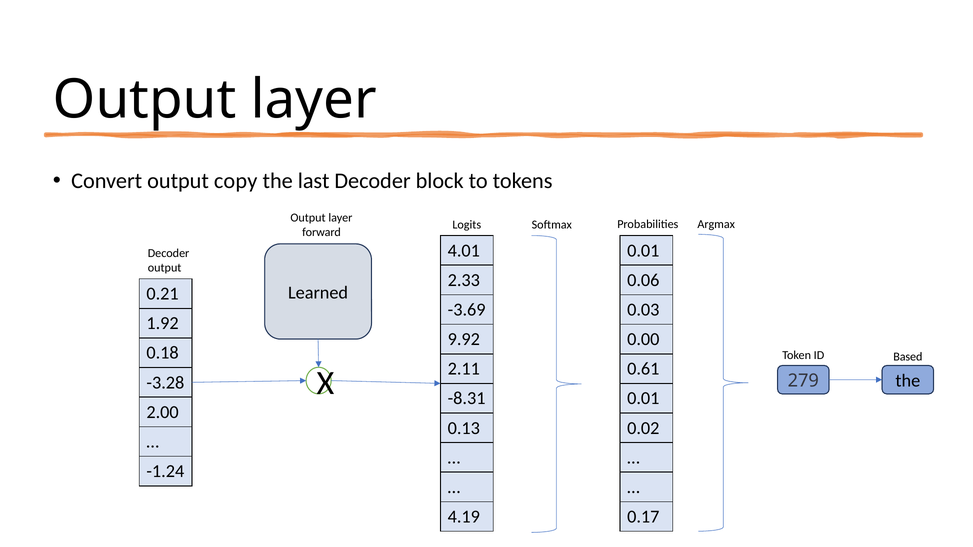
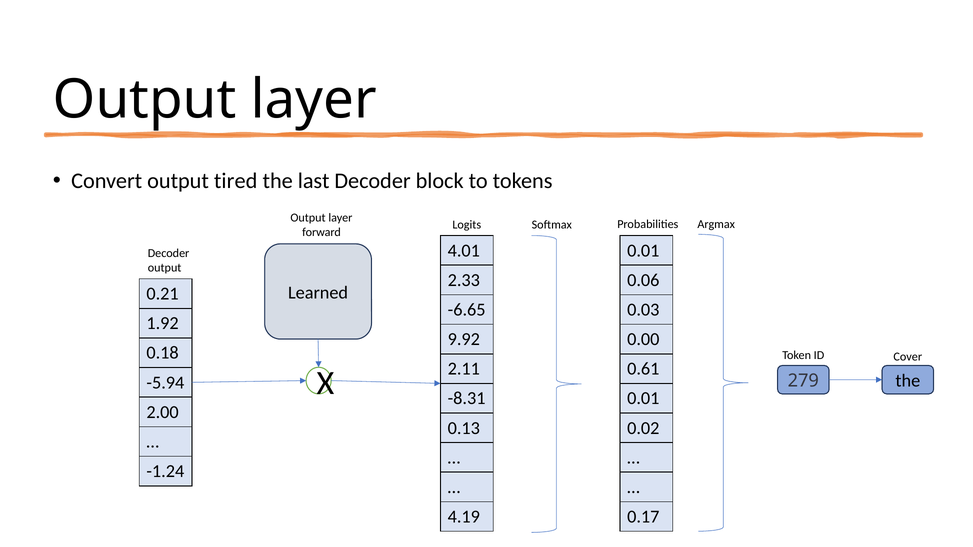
copy: copy -> tired
-3.69: -3.69 -> -6.65
Based: Based -> Cover
-3.28: -3.28 -> -5.94
